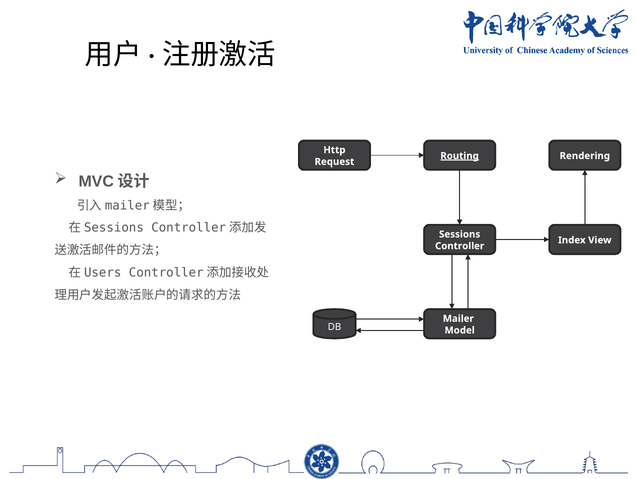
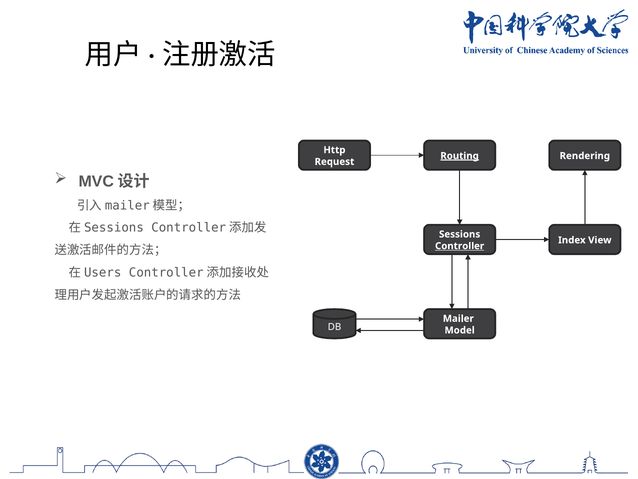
Controller at (460, 246) underline: none -> present
